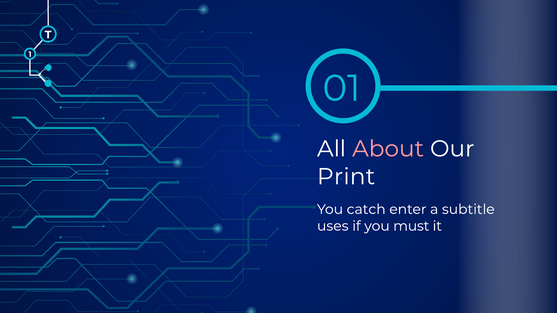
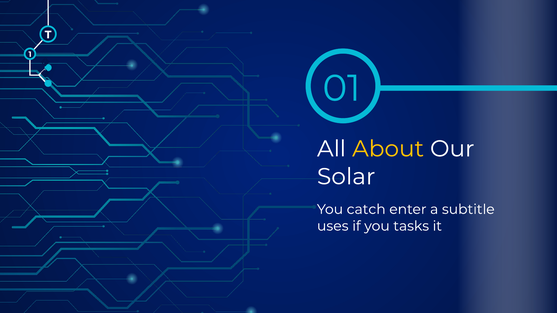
About colour: pink -> yellow
Print: Print -> Solar
must: must -> tasks
